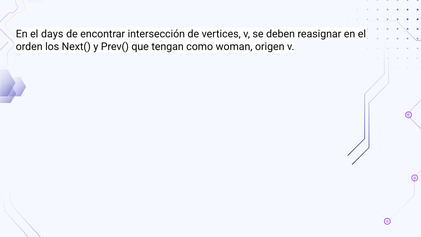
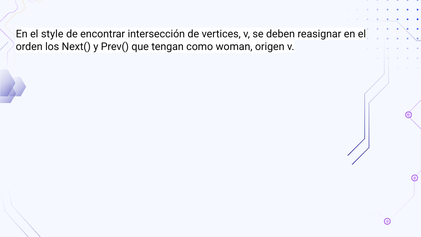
days: days -> style
